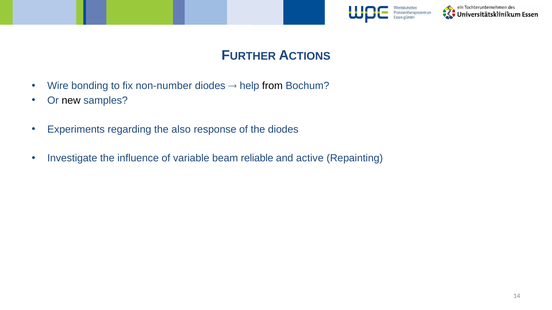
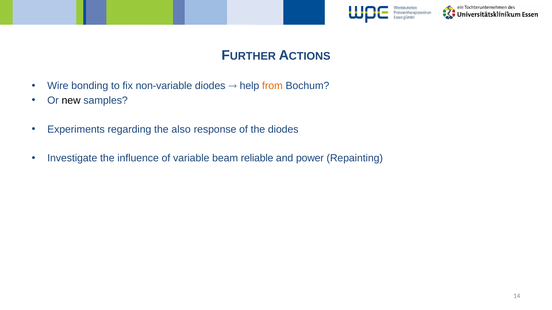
non-number: non-number -> non-variable
from colour: black -> orange
active: active -> power
